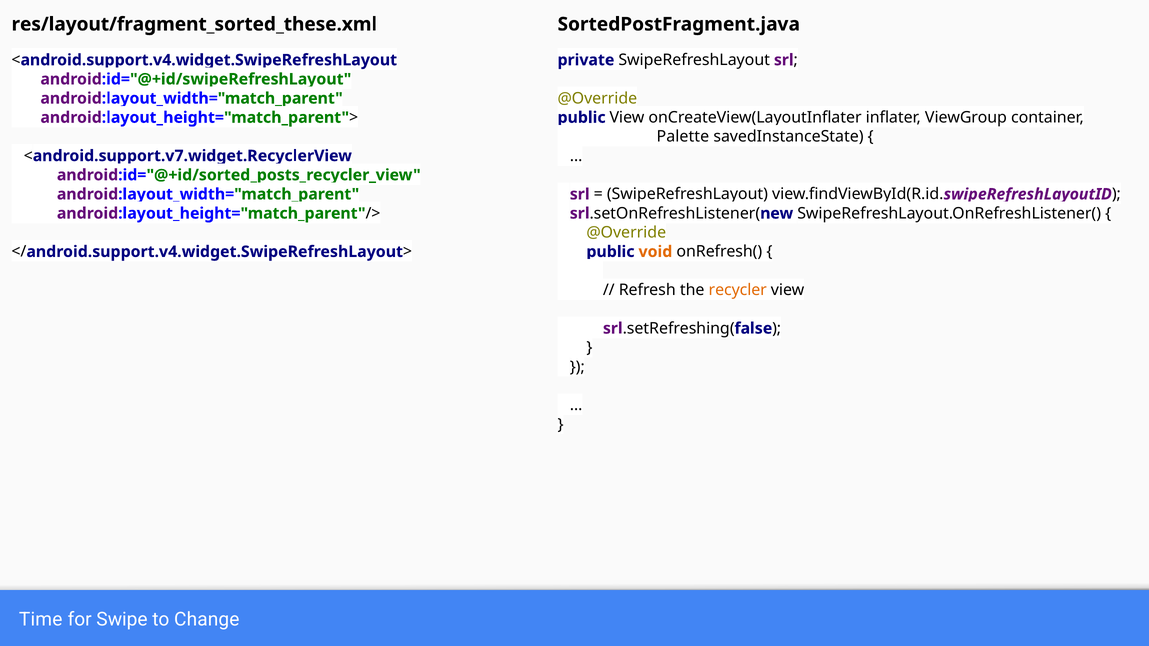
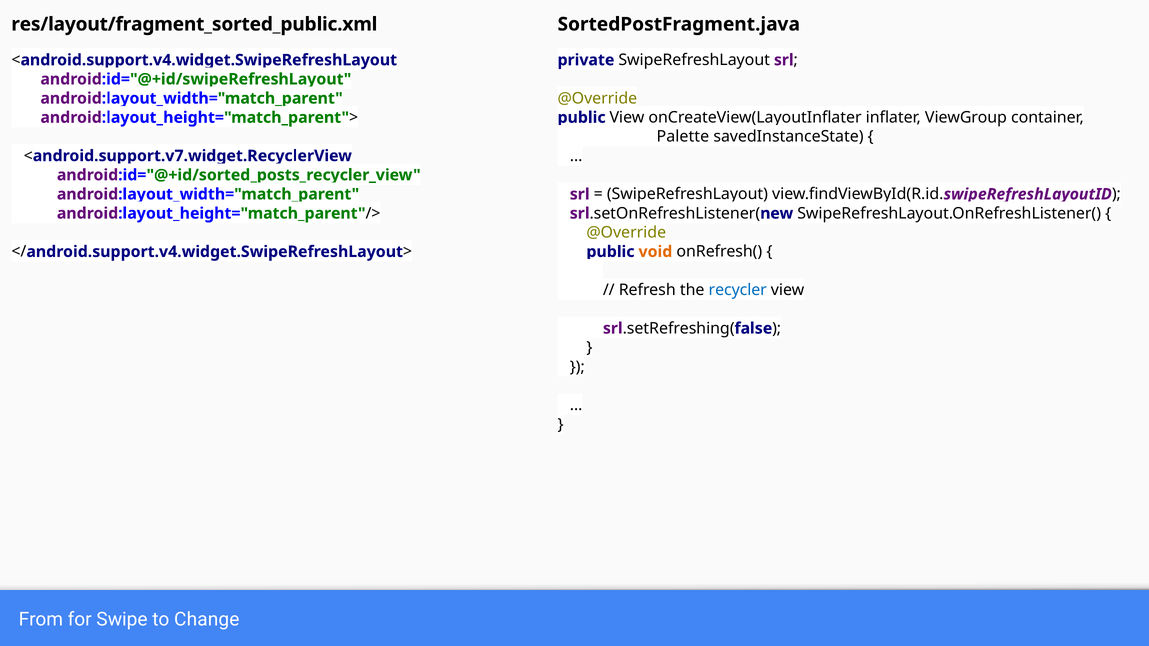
res/layout/fragment_sorted_these.xml: res/layout/fragment_sorted_these.xml -> res/layout/fragment_sorted_public.xml
recycler colour: orange -> blue
Time: Time -> From
